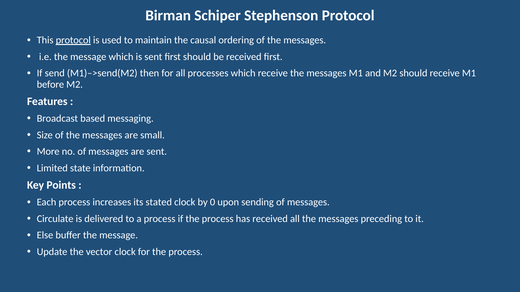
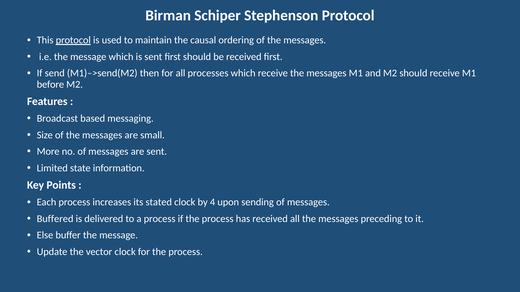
0: 0 -> 4
Circulate: Circulate -> Buffered
